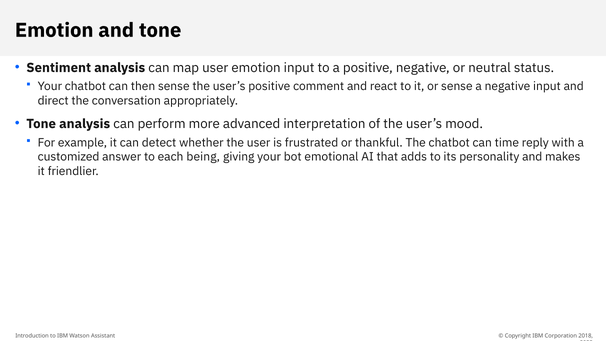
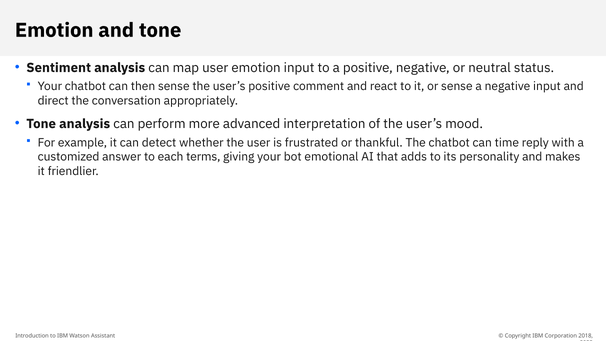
being: being -> terms
